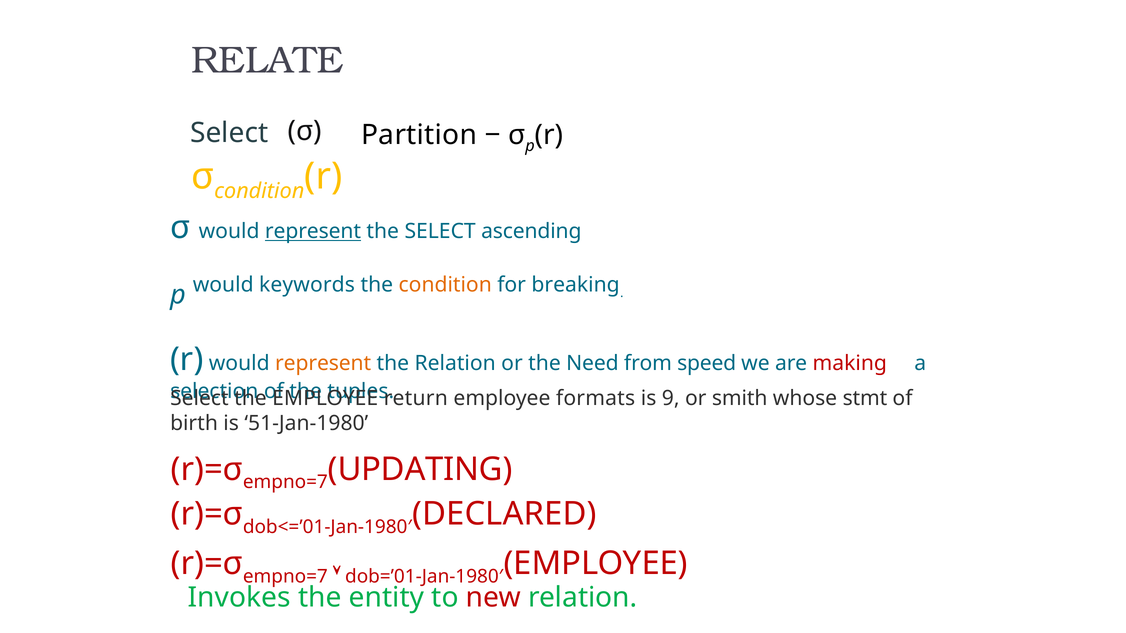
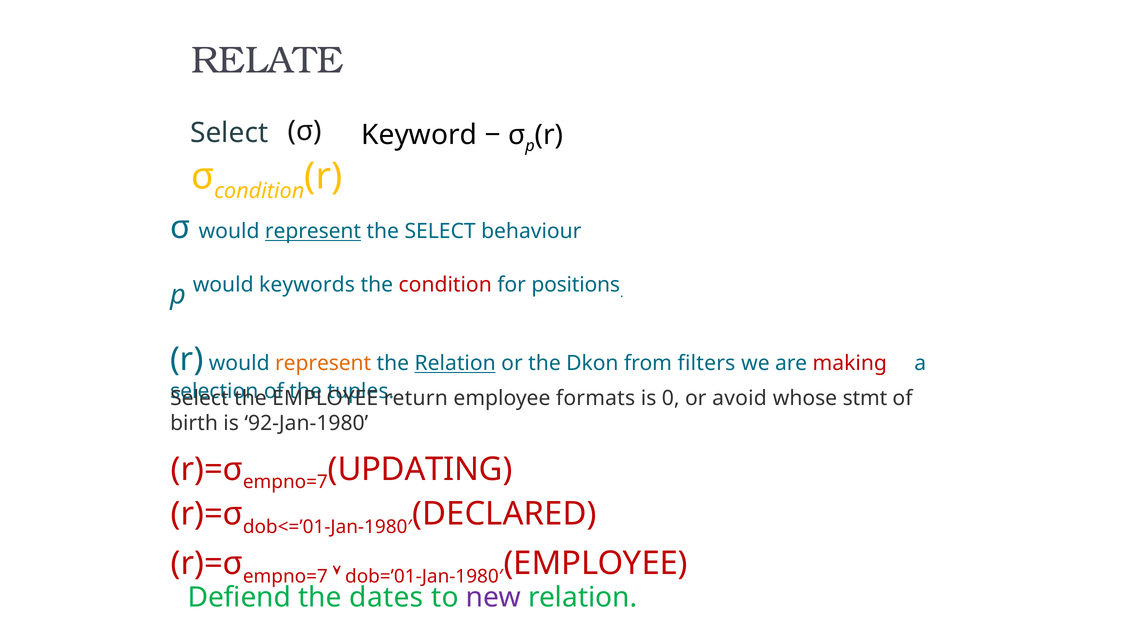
Partition: Partition -> Keyword
ascending: ascending -> behaviour
condition at (445, 285) colour: orange -> red
breaking: breaking -> positions
Relation at (455, 364) underline: none -> present
Need: Need -> Dkon
speed: speed -> filters
9: 9 -> 0
smith: smith -> avoid
51-Jan-1980: 51-Jan-1980 -> 92-Jan-1980
Invokes: Invokes -> Defiend
entity: entity -> dates
new colour: red -> purple
